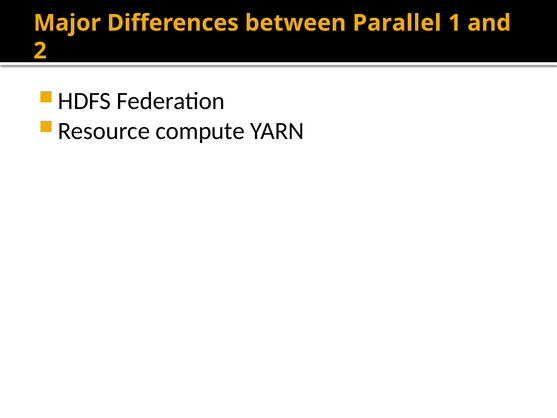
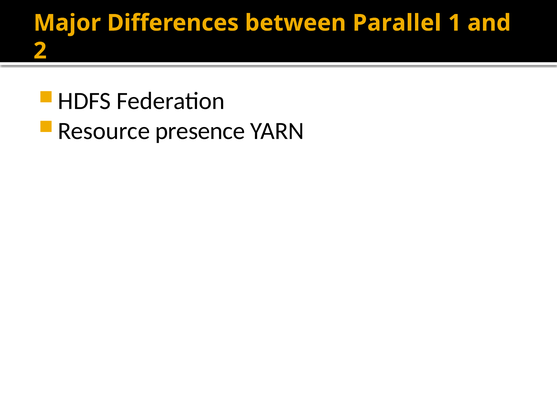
compute: compute -> presence
